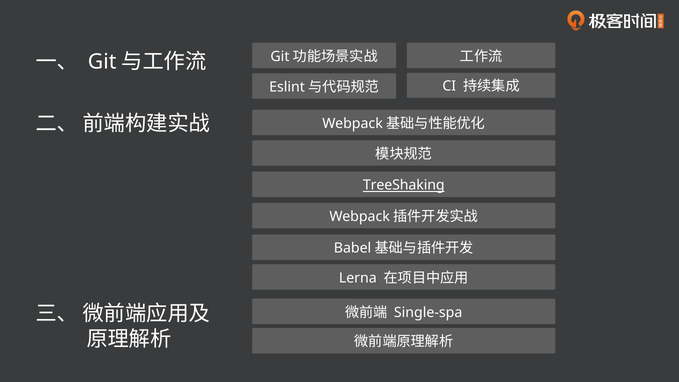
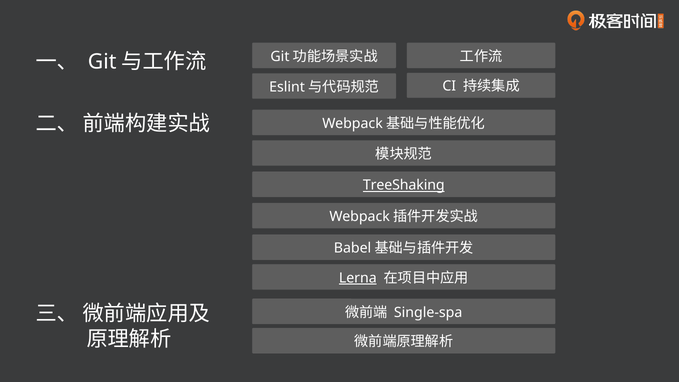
Lerna underline: none -> present
